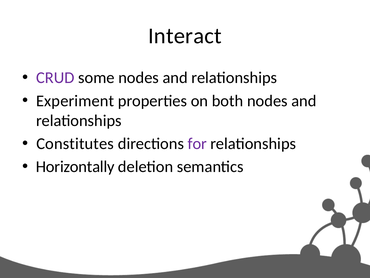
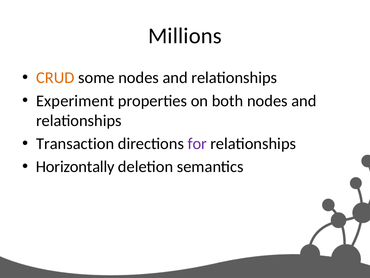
Interact: Interact -> Millions
CRUD colour: purple -> orange
Constitutes: Constitutes -> Transaction
